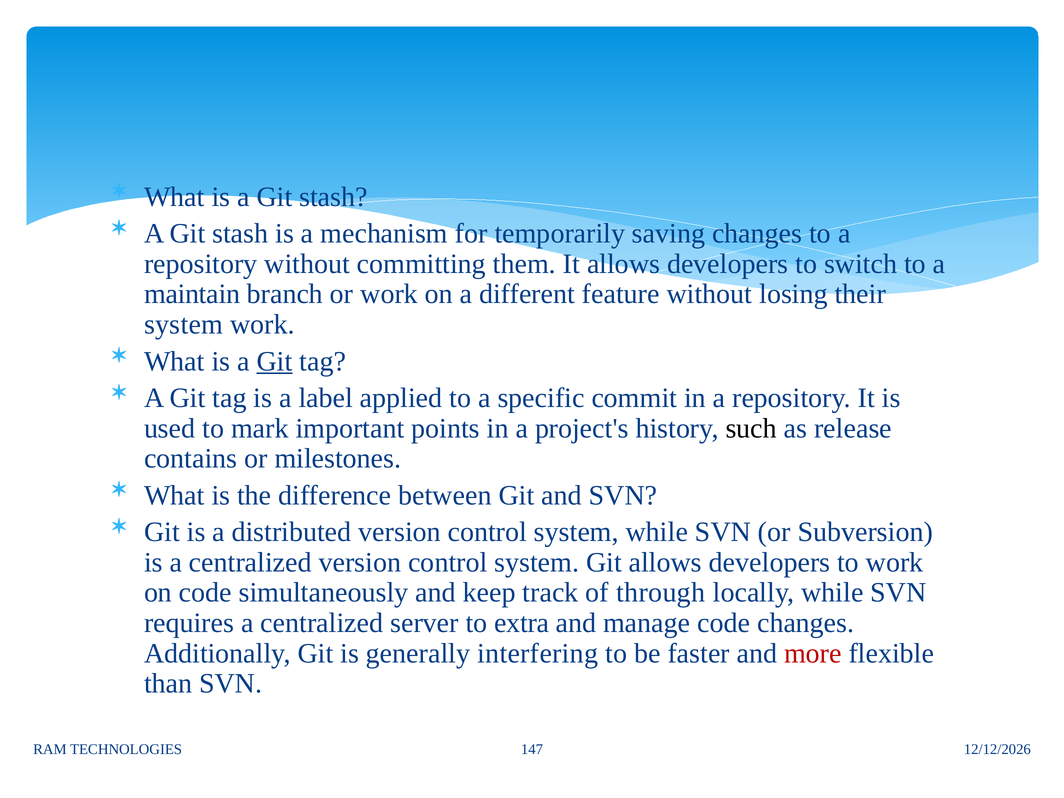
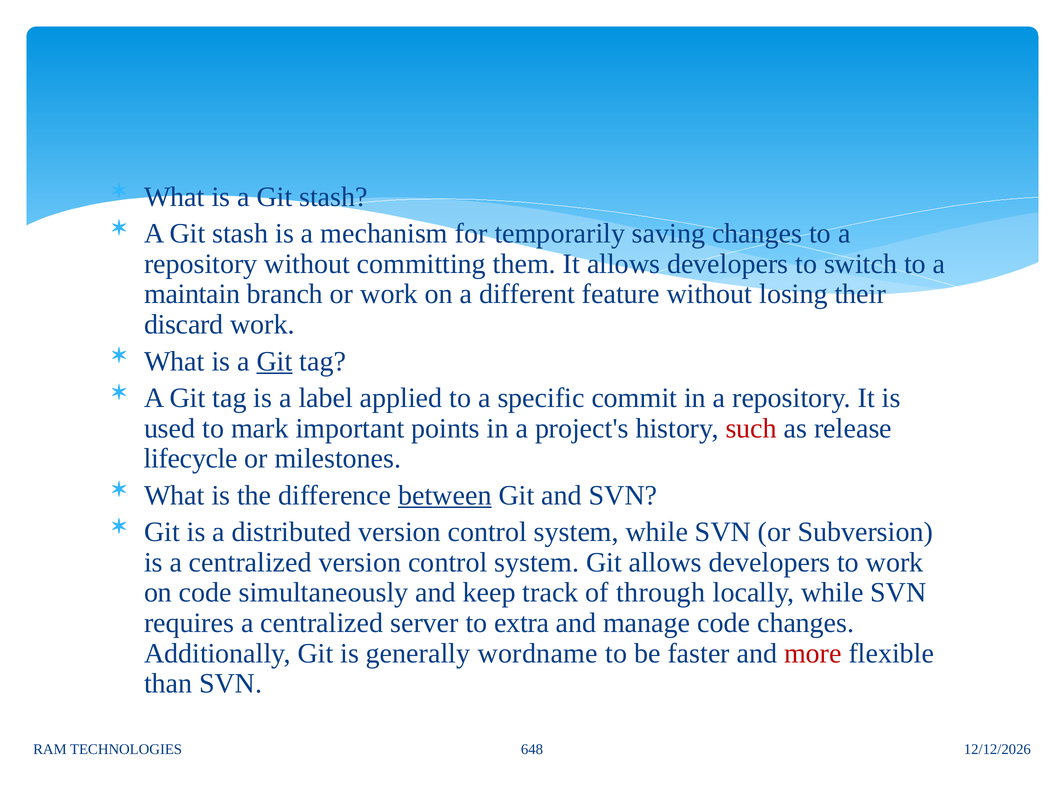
system at (183, 325): system -> discard
such colour: black -> red
contains: contains -> lifecycle
between underline: none -> present
interfering: interfering -> wordname
147: 147 -> 648
